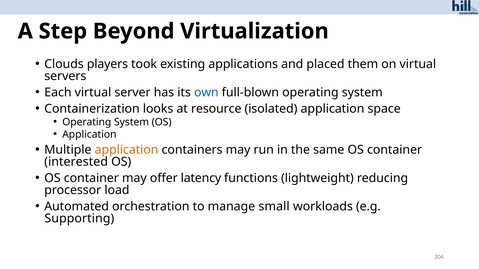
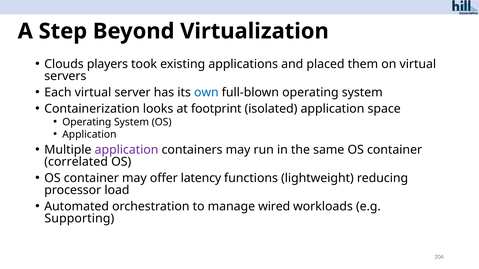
resource: resource -> footprint
application at (127, 150) colour: orange -> purple
interested: interested -> correlated
small: small -> wired
